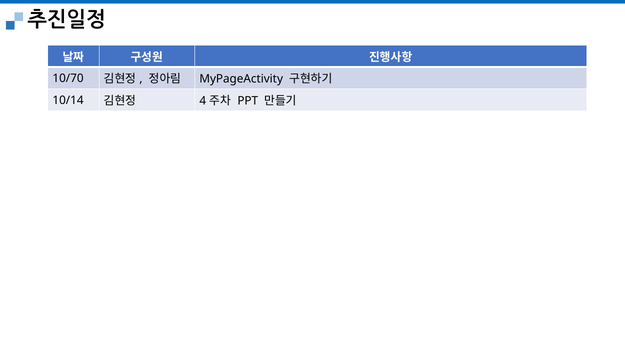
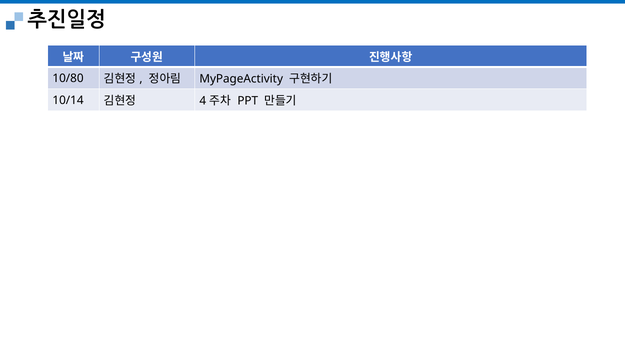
10/70: 10/70 -> 10/80
